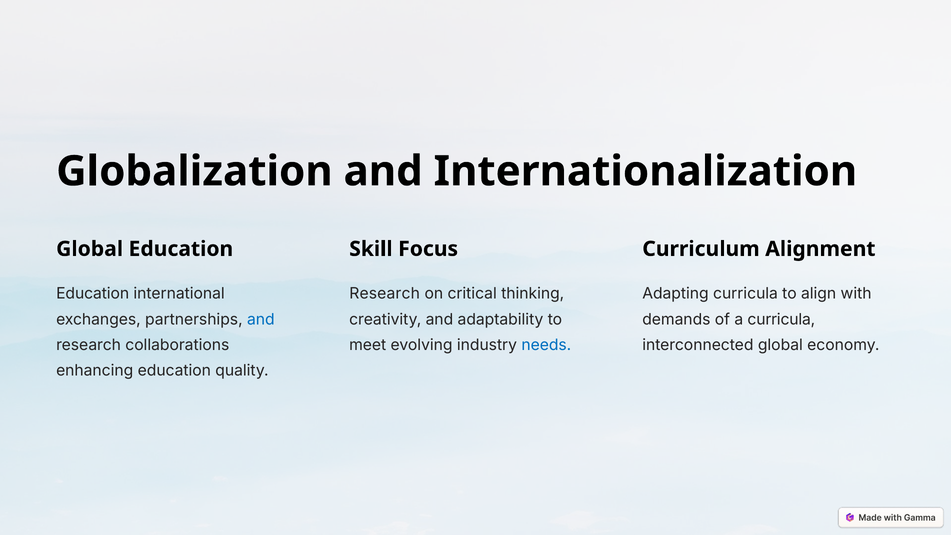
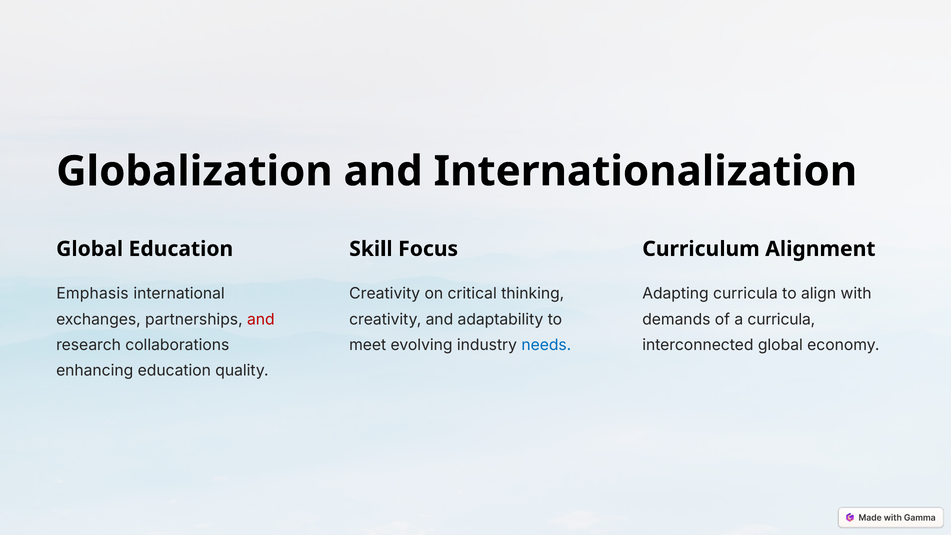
Education at (93, 294): Education -> Emphasis
Research at (385, 294): Research -> Creativity
and at (261, 319) colour: blue -> red
